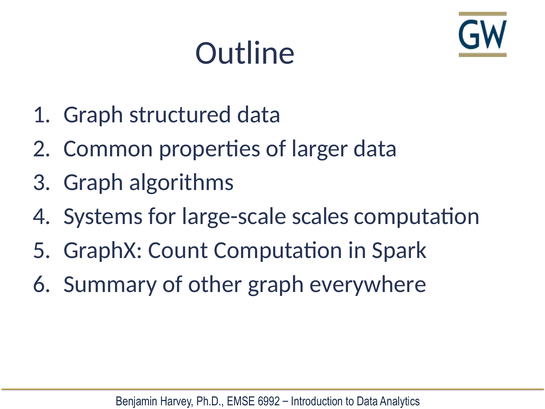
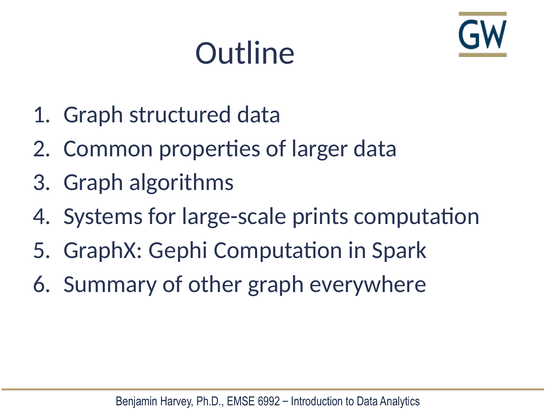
scales: scales -> prints
Count: Count -> Gephi
